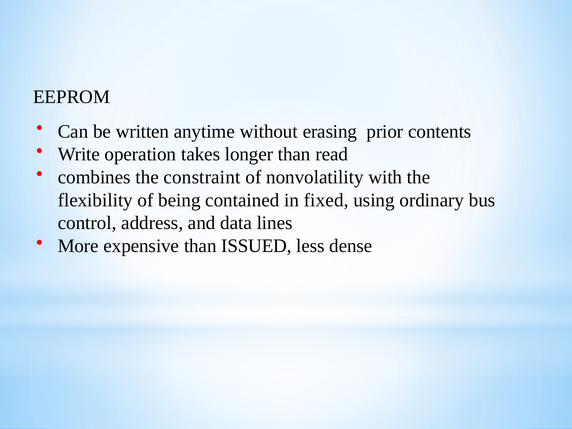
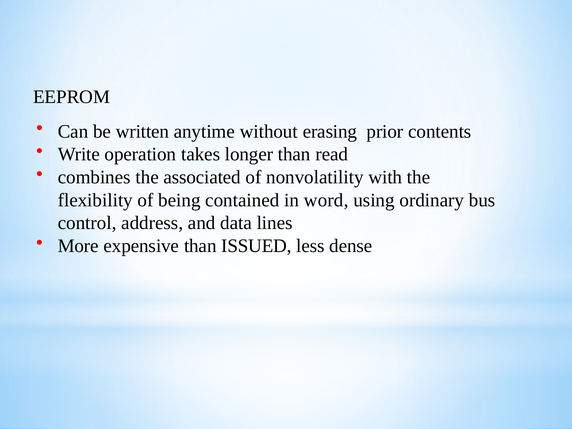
constraint: constraint -> associated
fixed: fixed -> word
